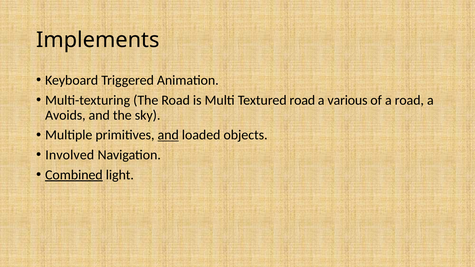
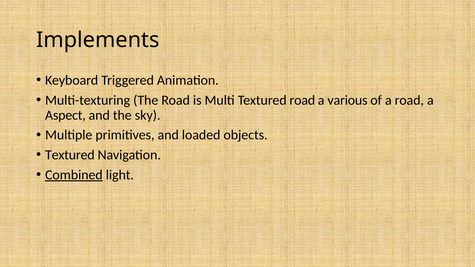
Avoids: Avoids -> Aspect
and at (168, 135) underline: present -> none
Involved at (70, 155): Involved -> Textured
